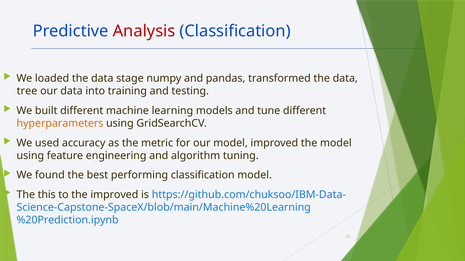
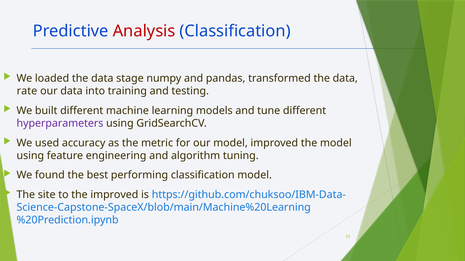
tree: tree -> rate
hyperparameters colour: orange -> purple
this: this -> site
